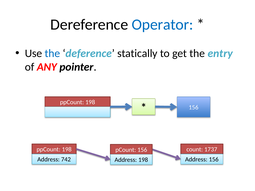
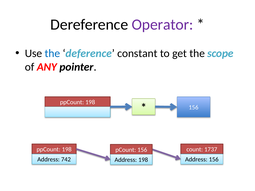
Operator colour: blue -> purple
statically: statically -> constant
entry: entry -> scope
